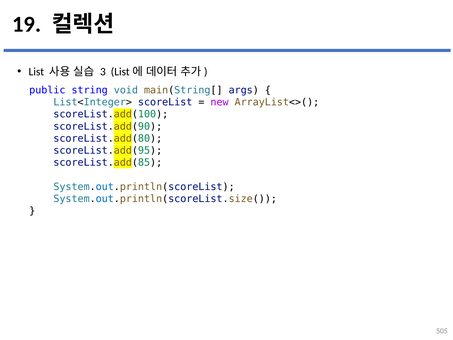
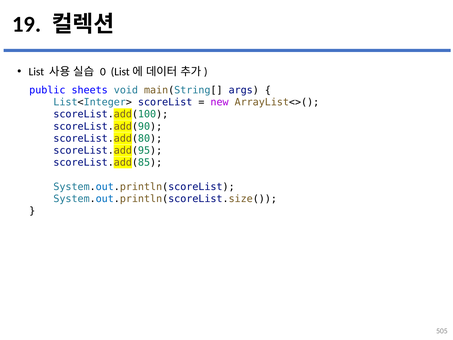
3: 3 -> 0
string: string -> sheets
